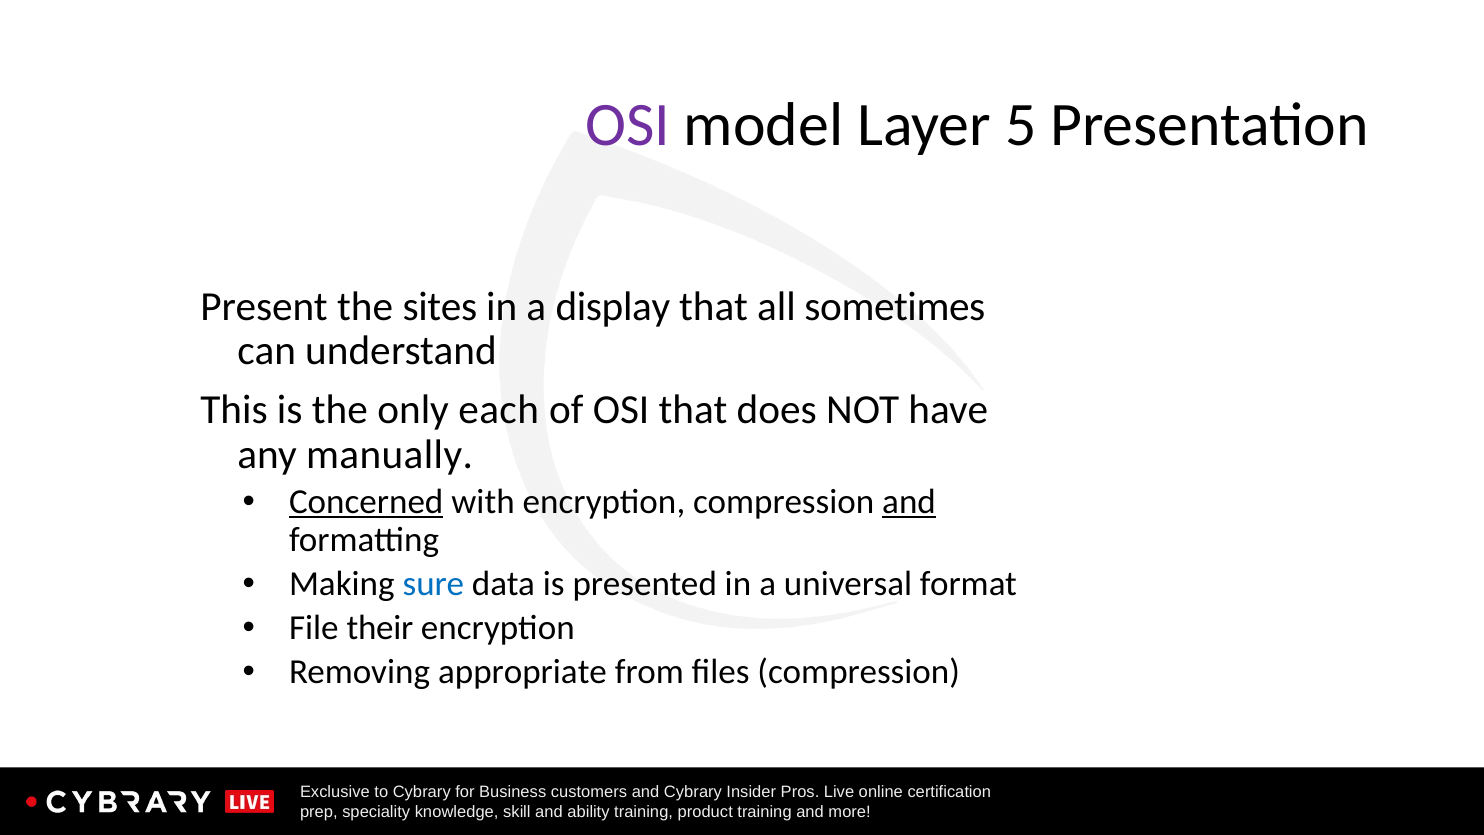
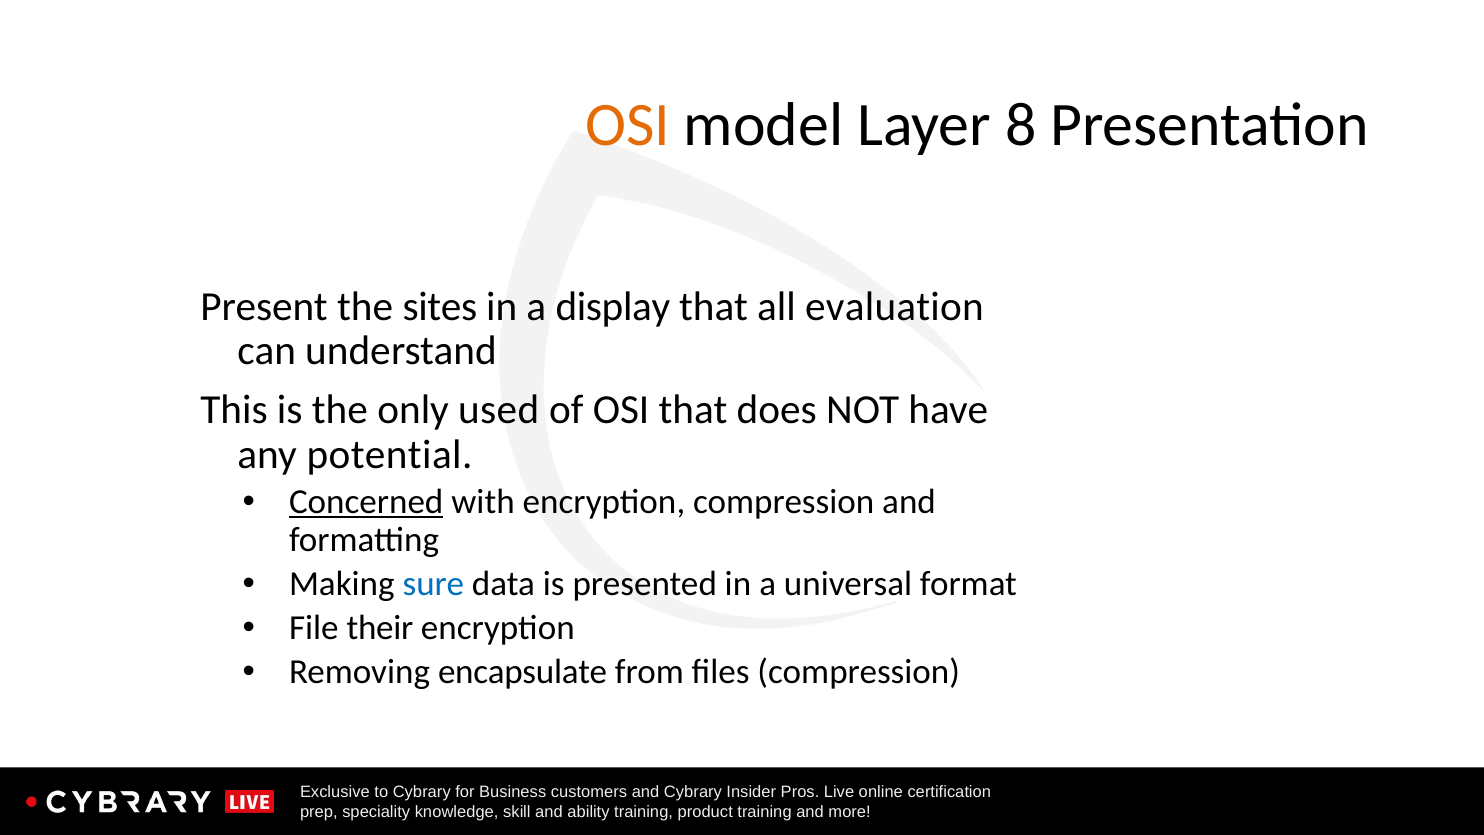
OSI at (628, 125) colour: purple -> orange
5: 5 -> 8
sometimes: sometimes -> evaluation
each: each -> used
manually: manually -> potential
and at (909, 502) underline: present -> none
appropriate: appropriate -> encapsulate
